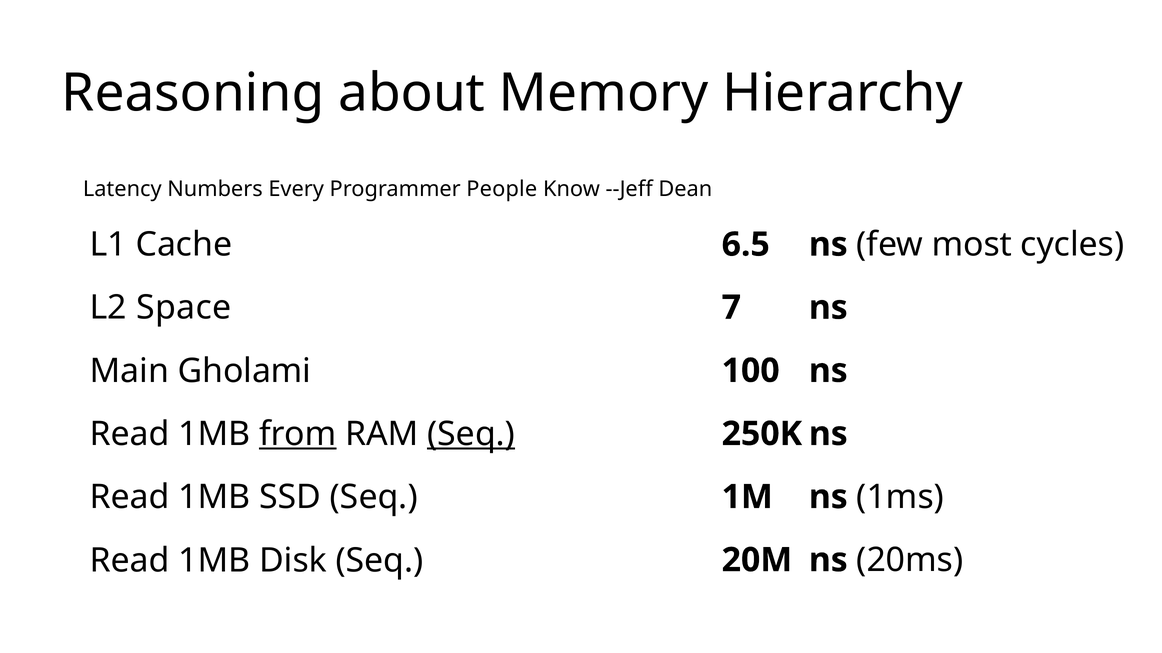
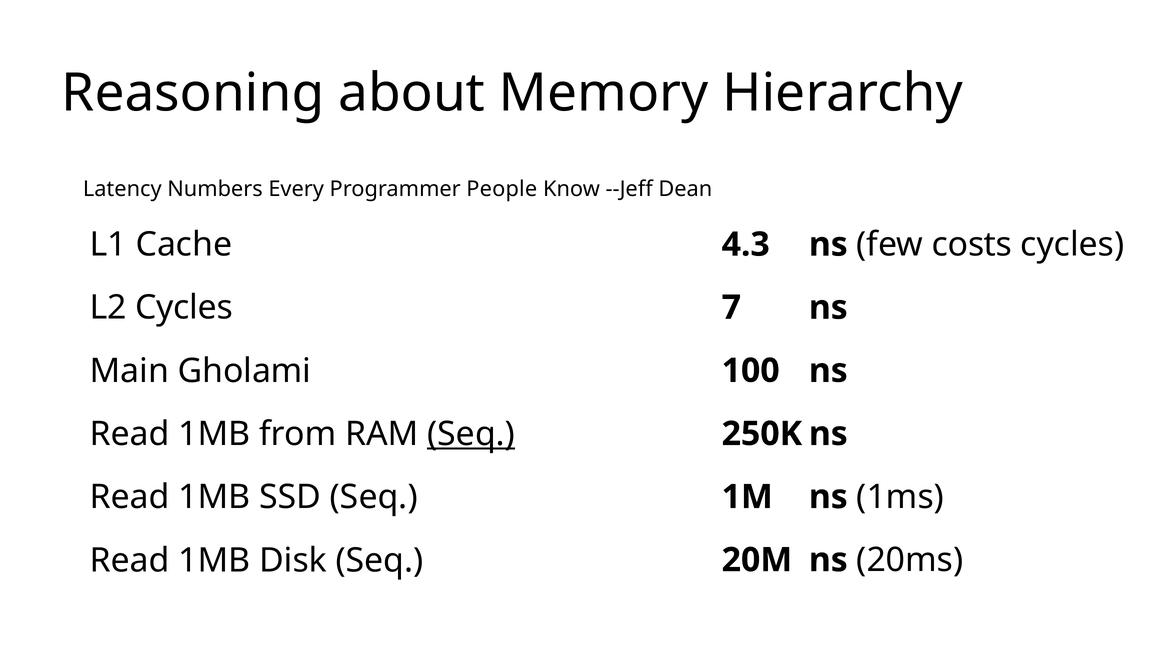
6.5: 6.5 -> 4.3
most: most -> costs
L2 Space: Space -> Cycles
from underline: present -> none
